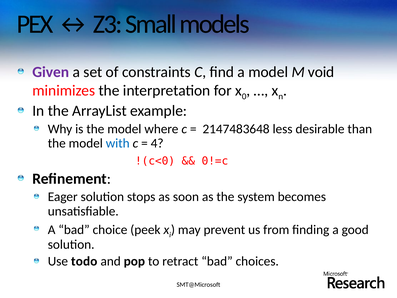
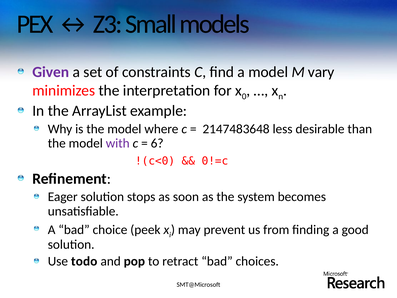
void: void -> vary
with colour: blue -> purple
4: 4 -> 6
